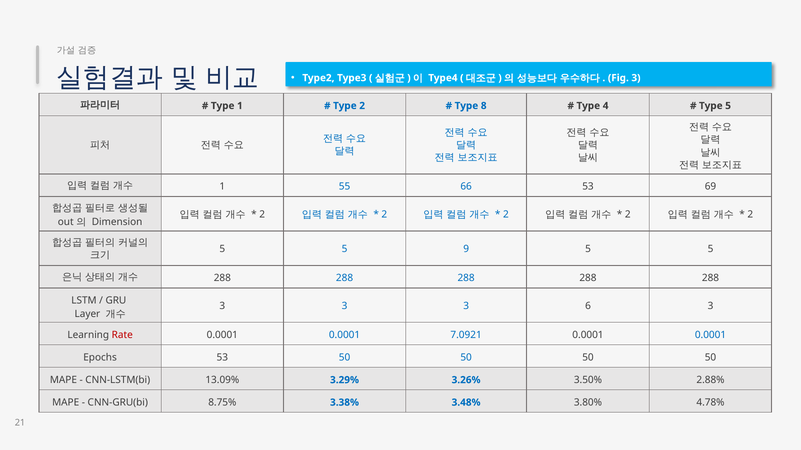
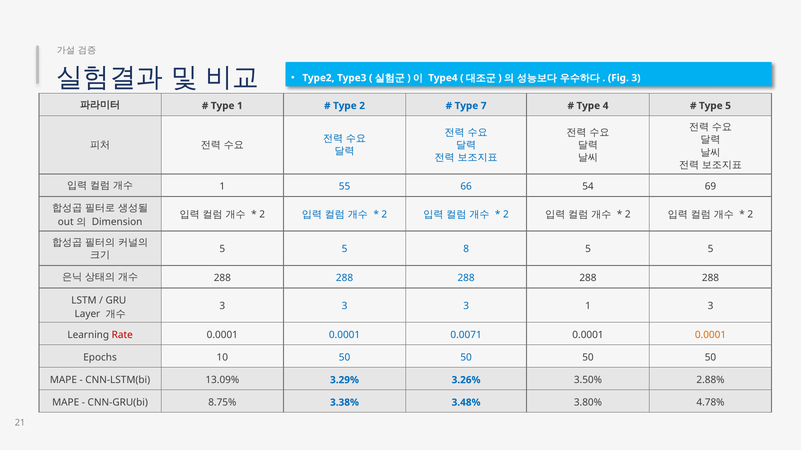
8: 8 -> 7
66 53: 53 -> 54
9: 9 -> 8
3 6: 6 -> 1
7.0921: 7.0921 -> 0.0071
0.0001 at (710, 335) colour: blue -> orange
Epochs 53: 53 -> 10
